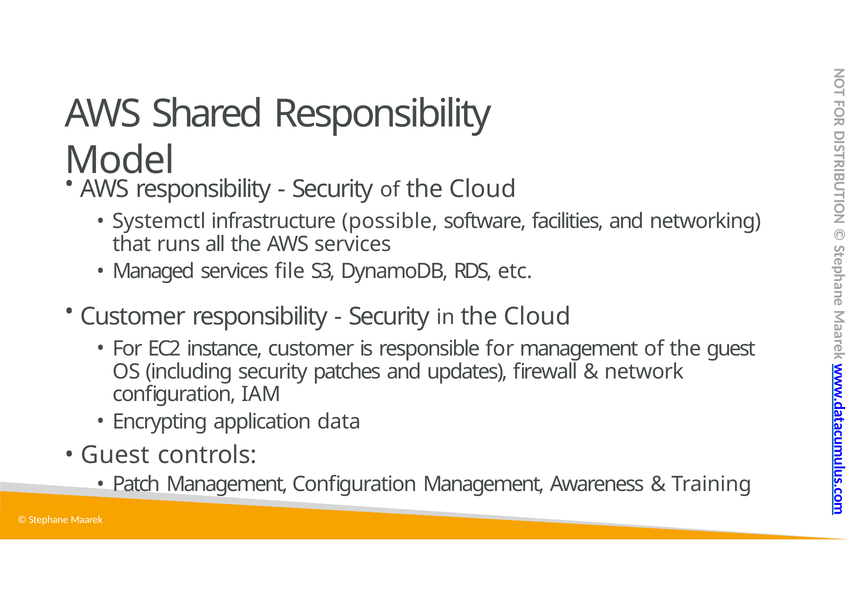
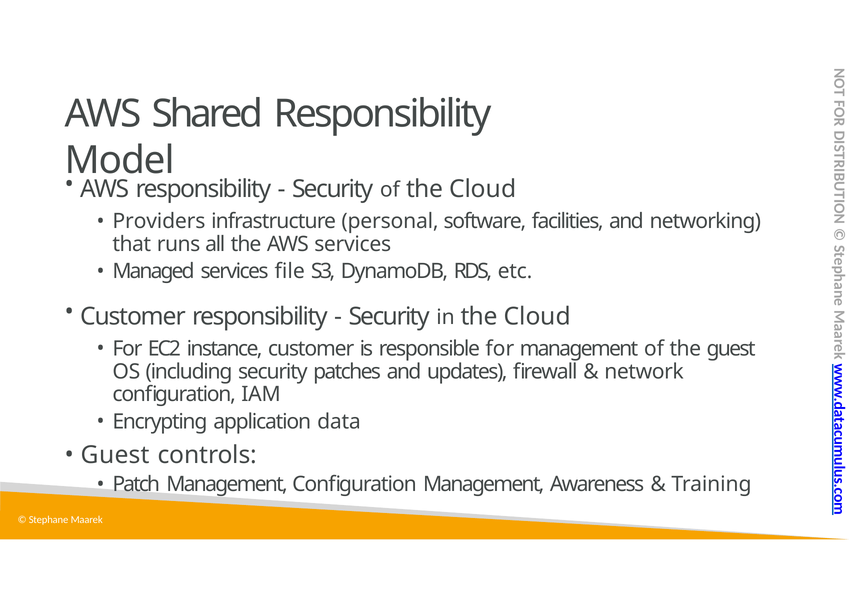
Systemctl: Systemctl -> Providers
possible: possible -> personal
